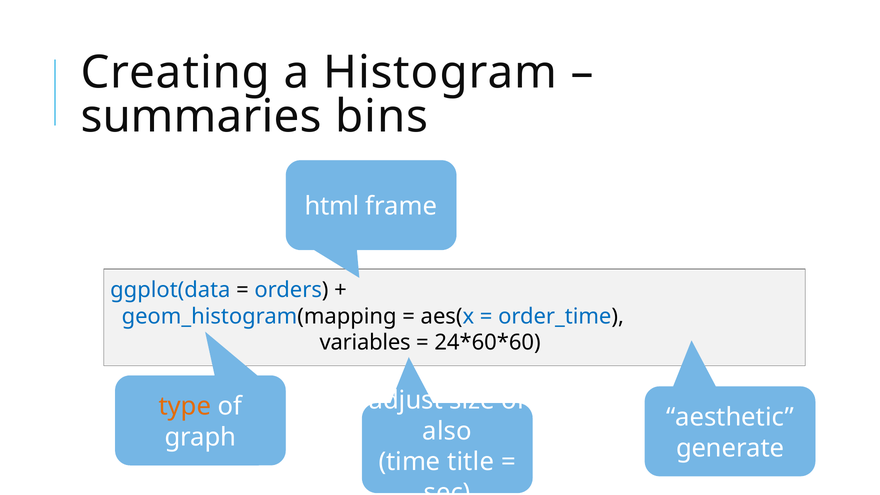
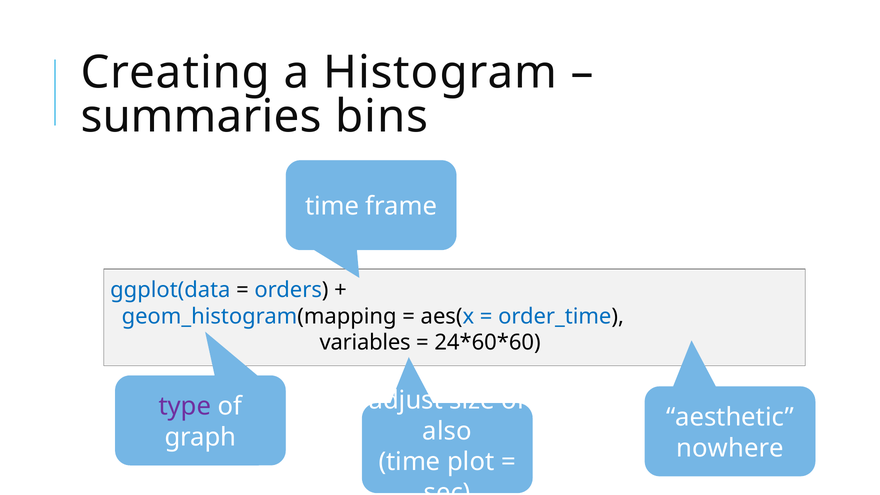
html at (332, 207): html -> time
type colour: orange -> purple
generate: generate -> nowhere
title: title -> plot
